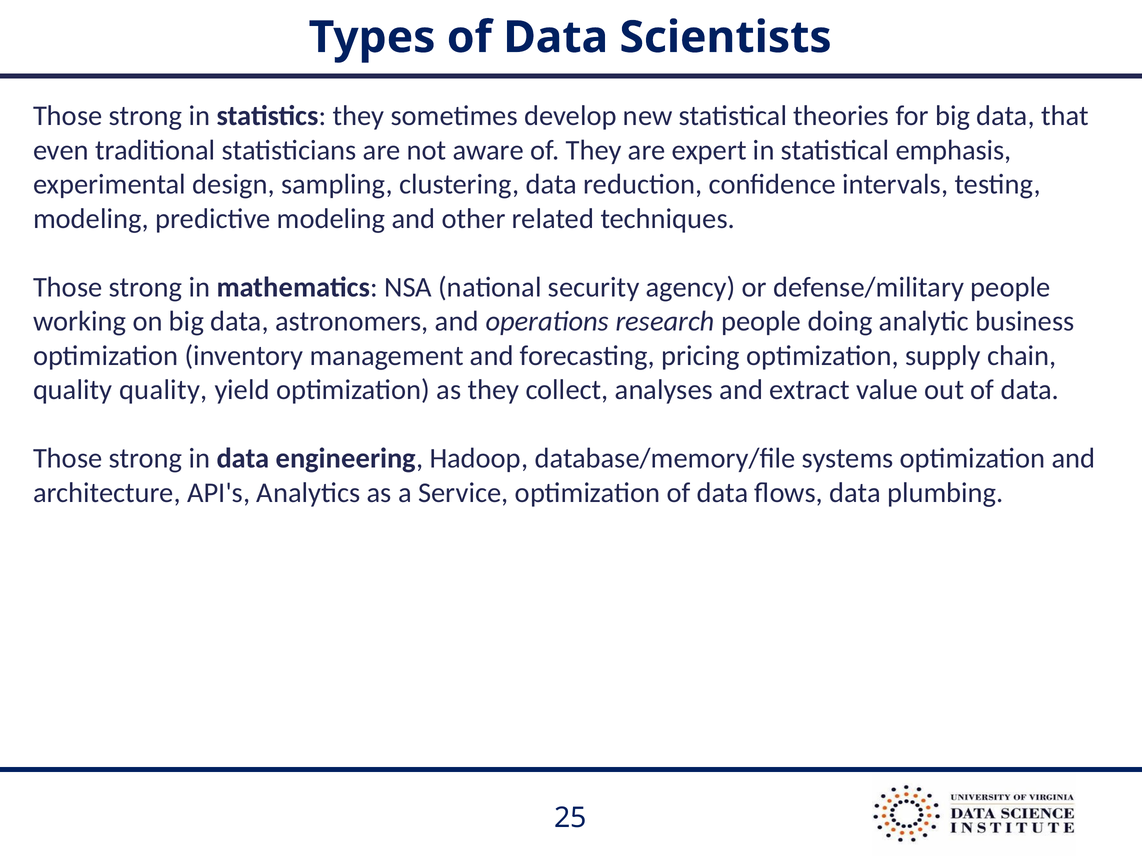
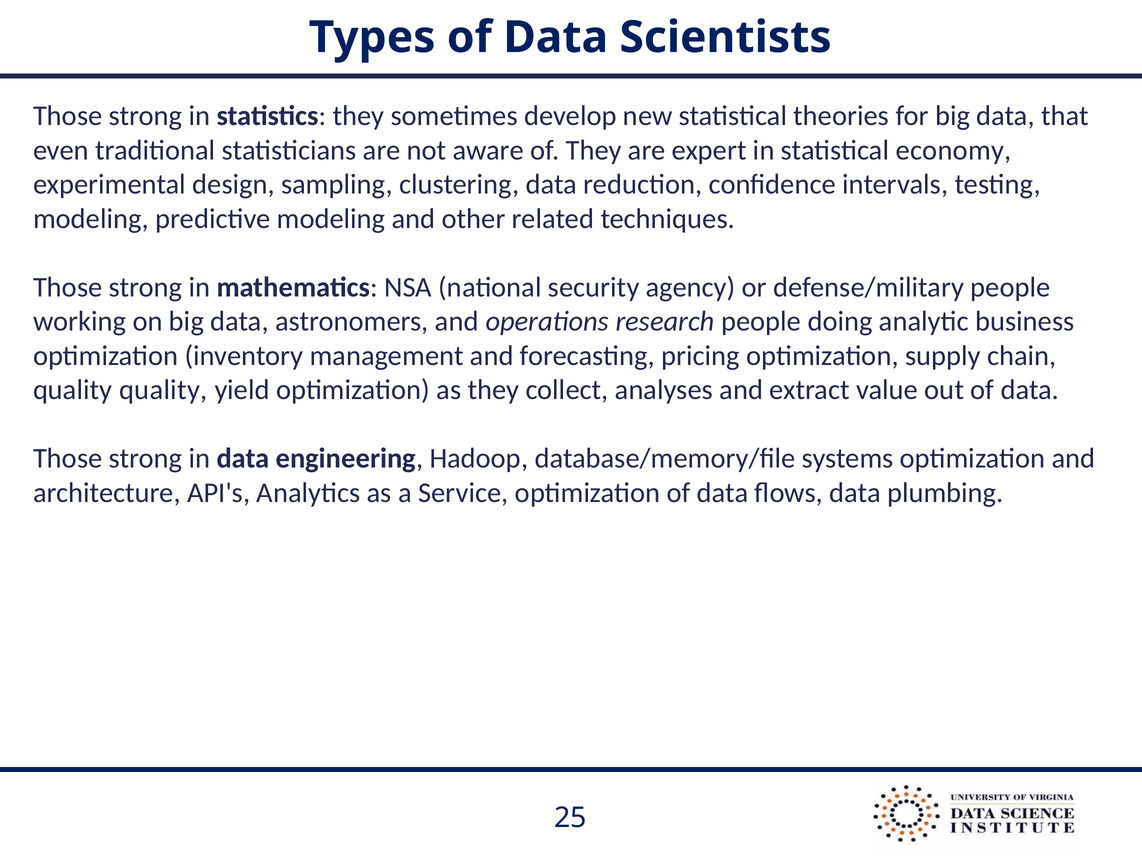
emphasis: emphasis -> economy
